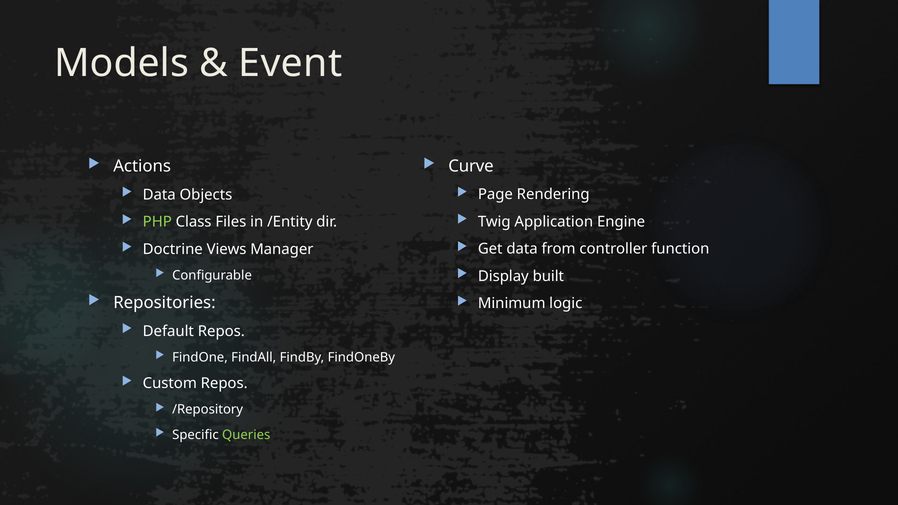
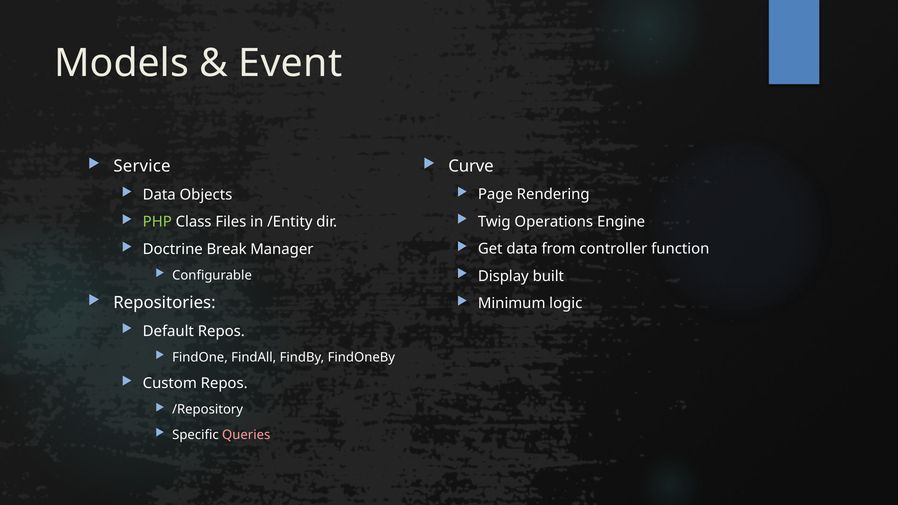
Actions: Actions -> Service
Application: Application -> Operations
Views: Views -> Break
Queries colour: light green -> pink
